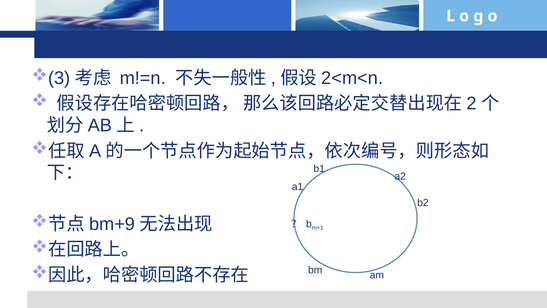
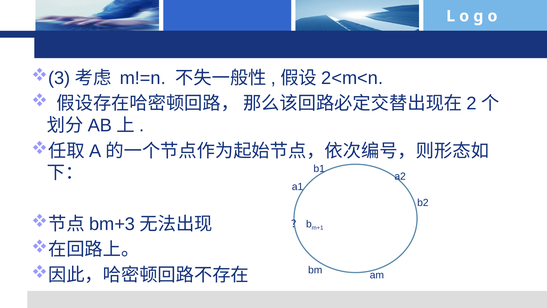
bm+9: bm+9 -> bm+3
